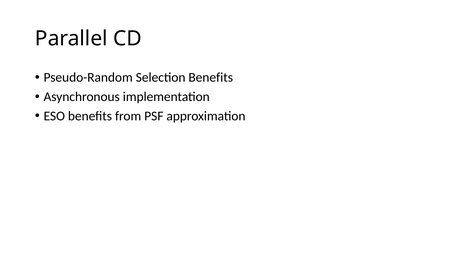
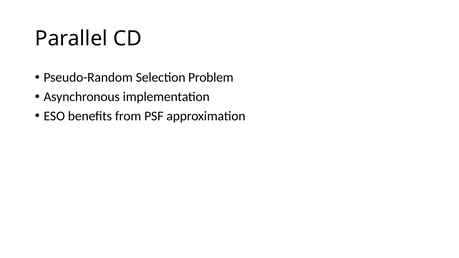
Selection Benefits: Benefits -> Problem
